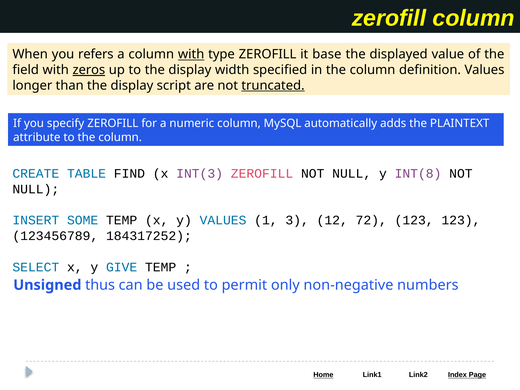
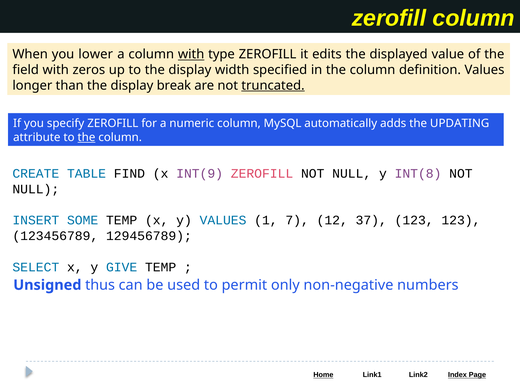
refers: refers -> lower
base: base -> edits
zeros underline: present -> none
script: script -> break
PLAINTEXT: PLAINTEXT -> UPDATING
the at (86, 137) underline: none -> present
INT(3: INT(3 -> INT(9
3: 3 -> 7
72: 72 -> 37
184317252: 184317252 -> 129456789
